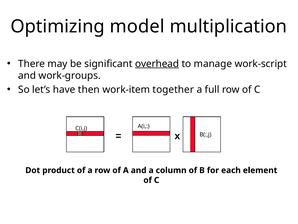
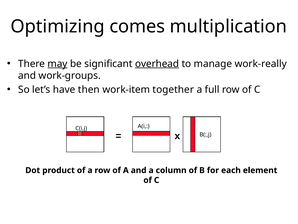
model: model -> comes
may underline: none -> present
work-script: work-script -> work-really
